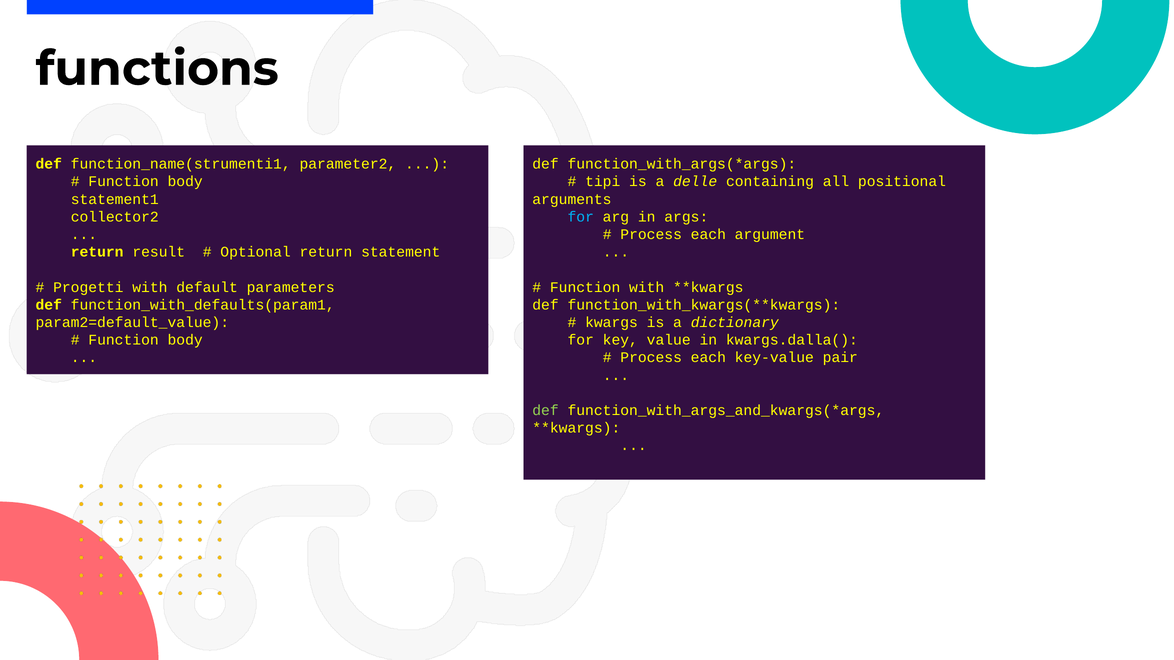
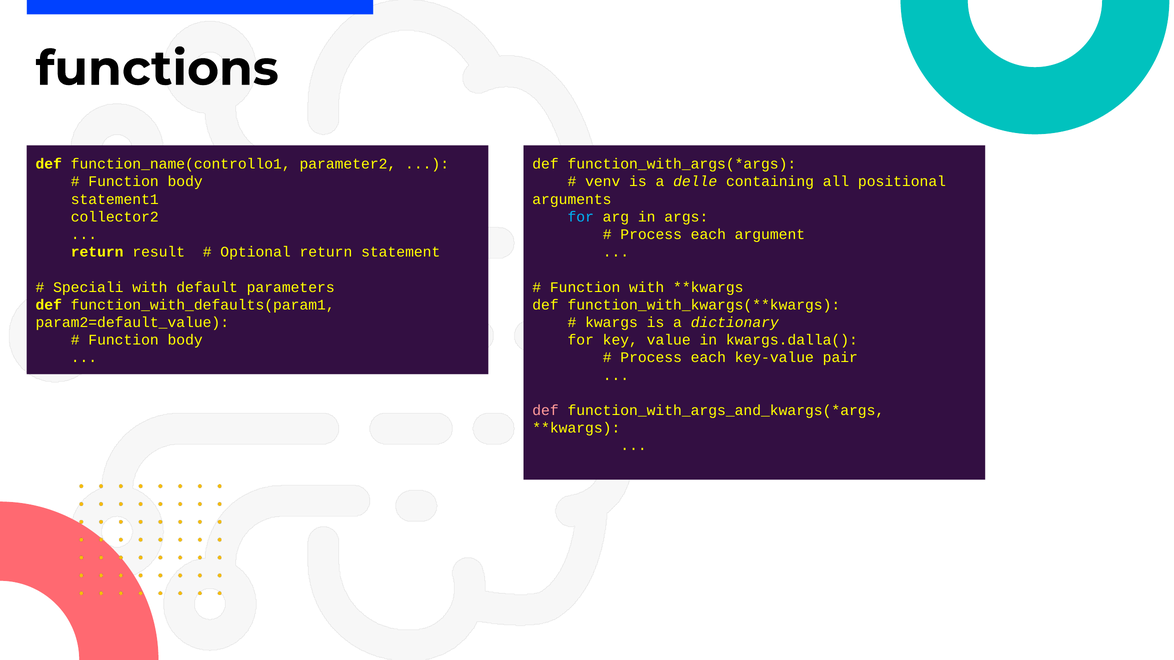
function_name(strumenti1: function_name(strumenti1 -> function_name(controllo1
tipi: tipi -> venv
Progetti: Progetti -> Speciali
def at (546, 411) colour: light green -> pink
